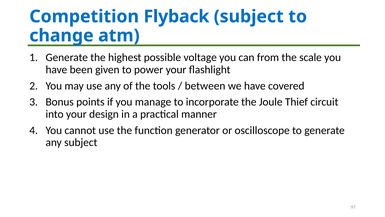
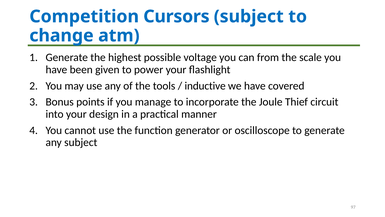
Flyback: Flyback -> Cursors
between: between -> inductive
